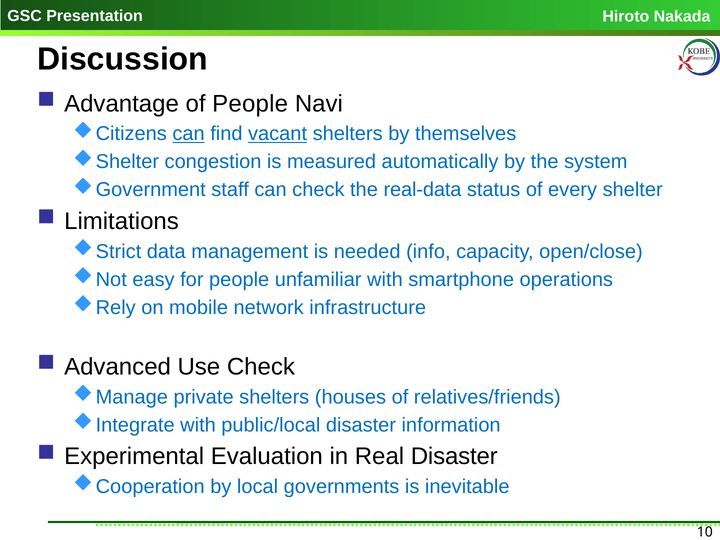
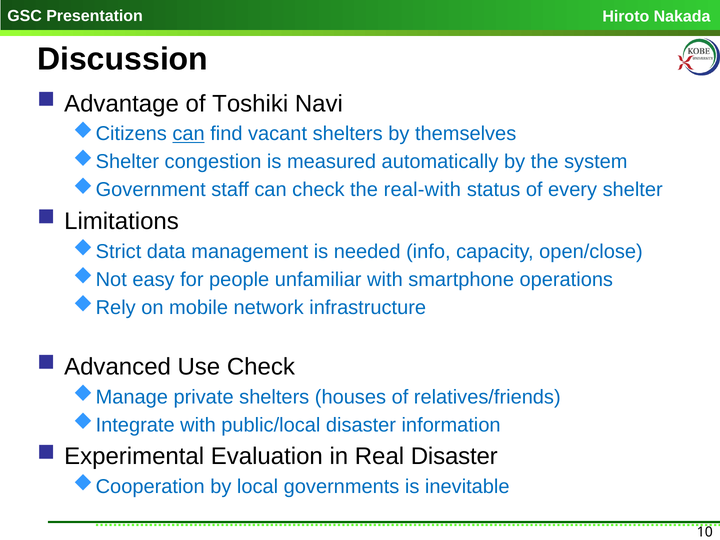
of People: People -> Toshiki
vacant underline: present -> none
real-data: real-data -> real-with
